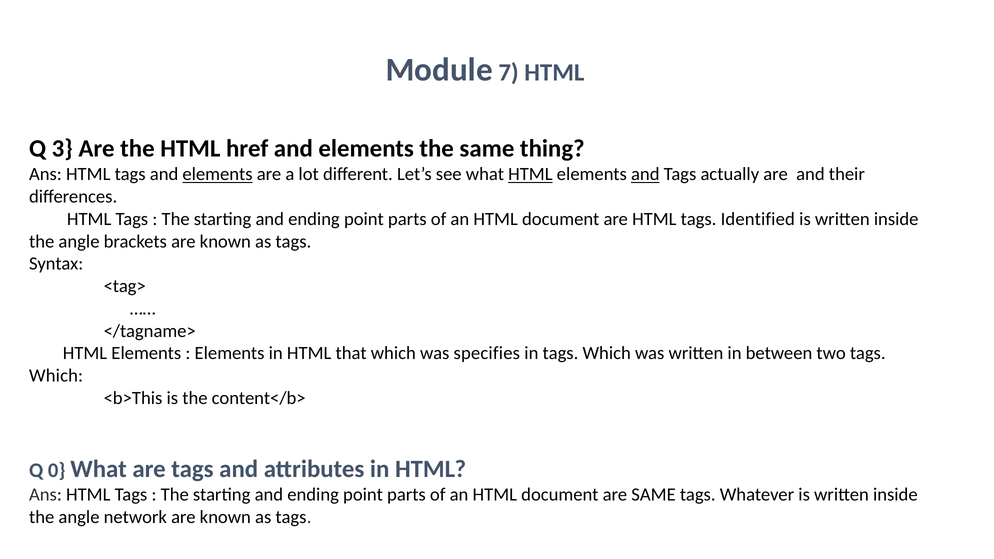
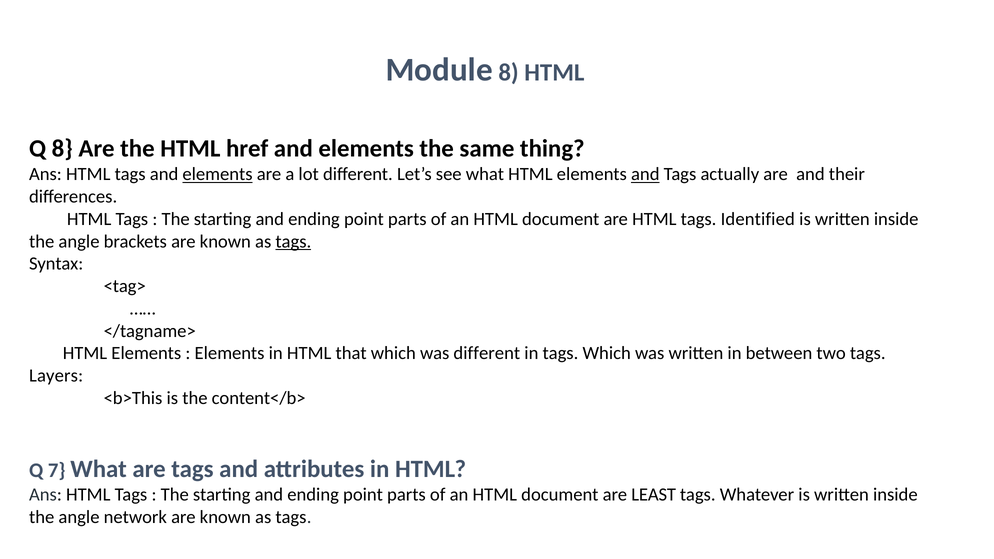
Module 7: 7 -> 8
Q 3: 3 -> 8
HTML at (530, 174) underline: present -> none
tags at (293, 241) underline: none -> present
was specifies: specifies -> different
Which at (56, 376): Which -> Layers
0: 0 -> 7
are SAME: SAME -> LEAST
